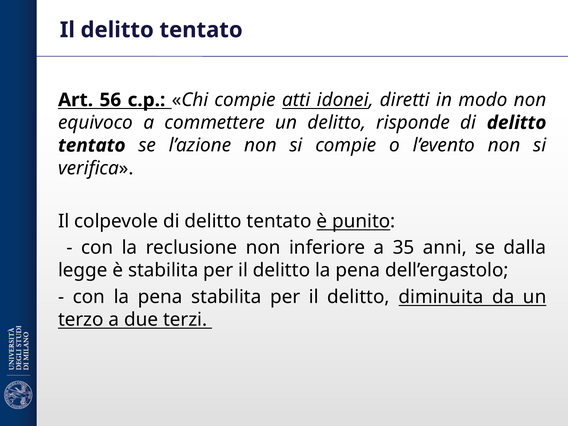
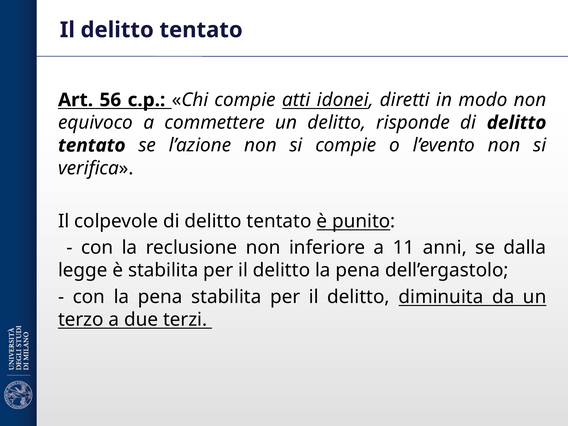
35: 35 -> 11
